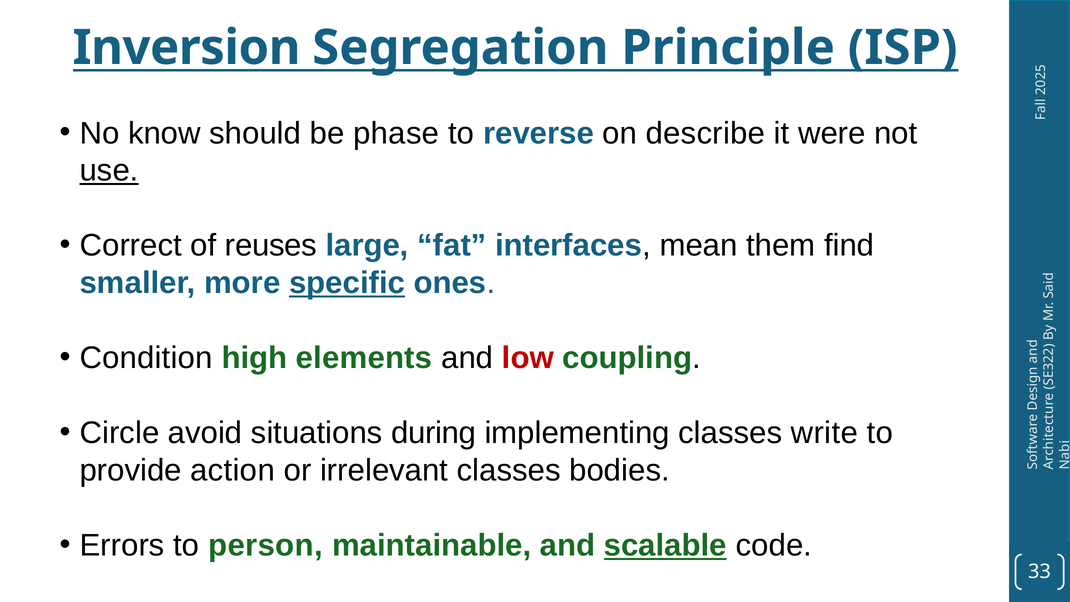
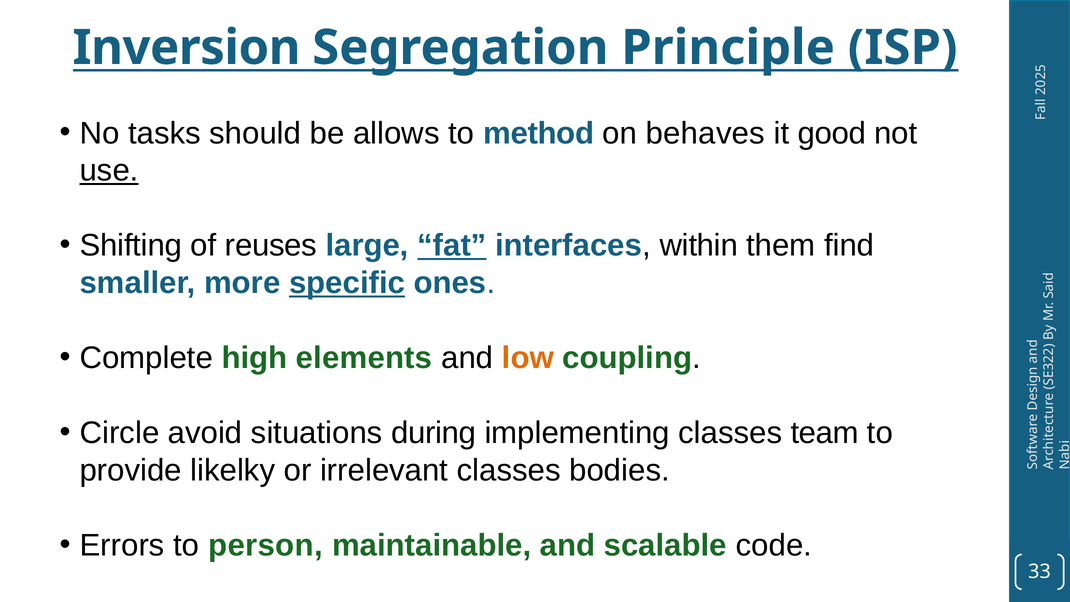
know: know -> tasks
phase: phase -> allows
reverse: reverse -> method
describe: describe -> behaves
were: were -> good
Correct: Correct -> Shifting
fat underline: none -> present
mean: mean -> within
Condition: Condition -> Complete
low colour: red -> orange
write: write -> team
action: action -> likelky
scalable underline: present -> none
